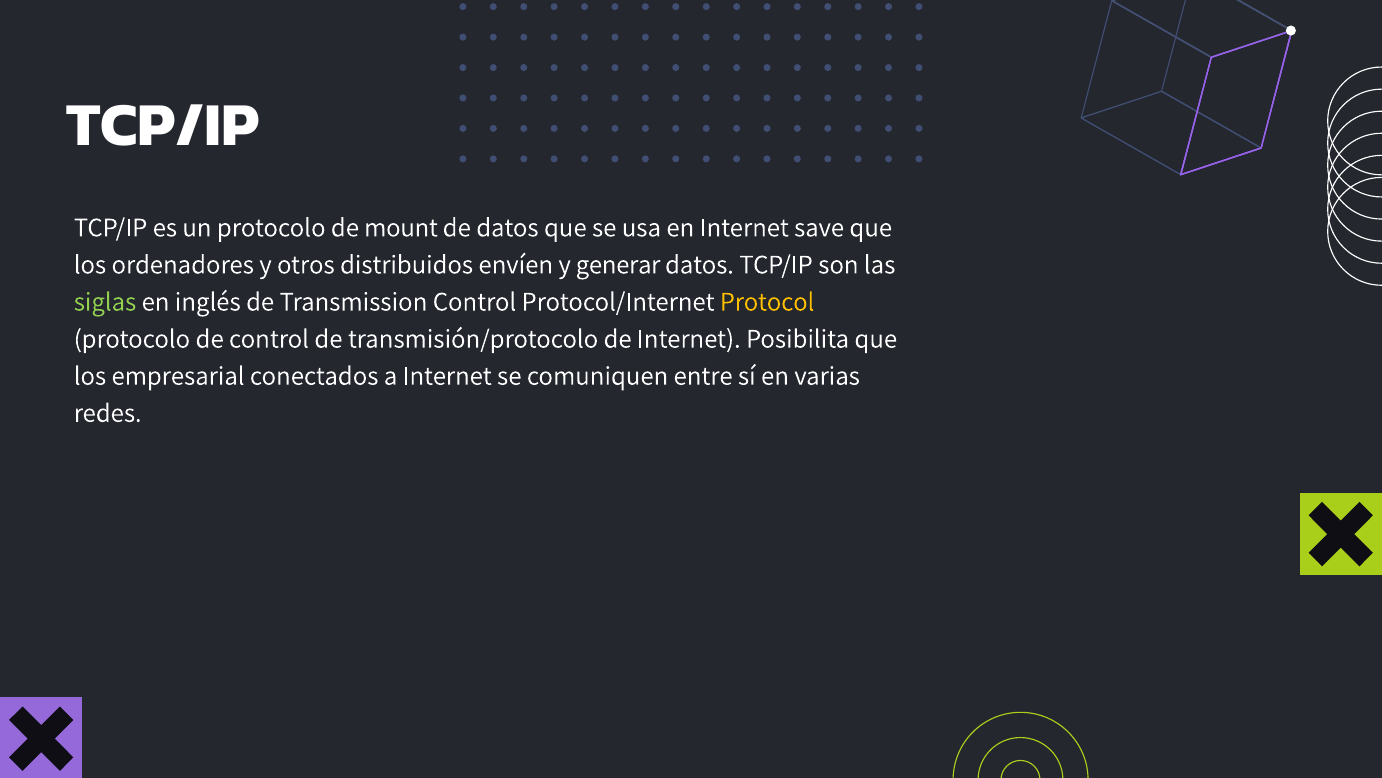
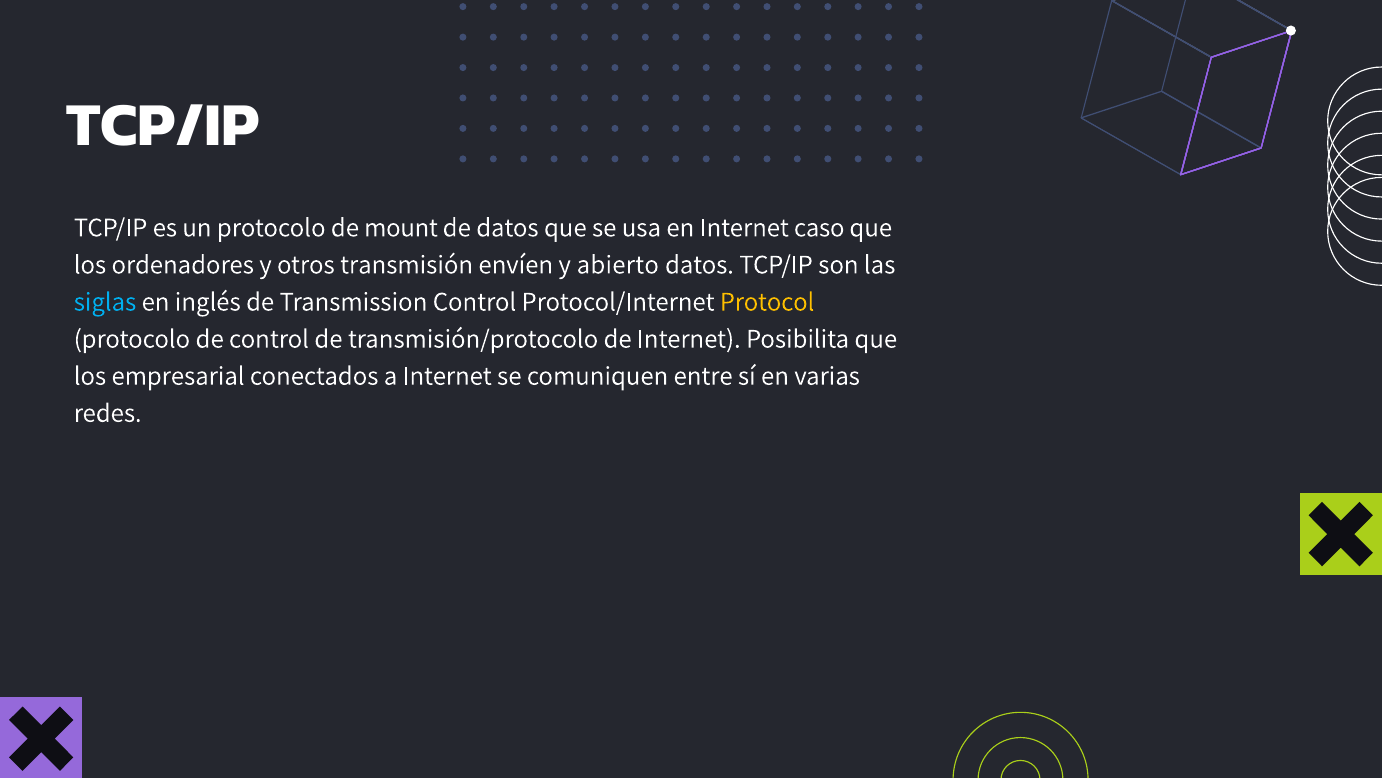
save: save -> caso
distribuidos: distribuidos -> transmisión
generar: generar -> abierto
siglas colour: light green -> light blue
